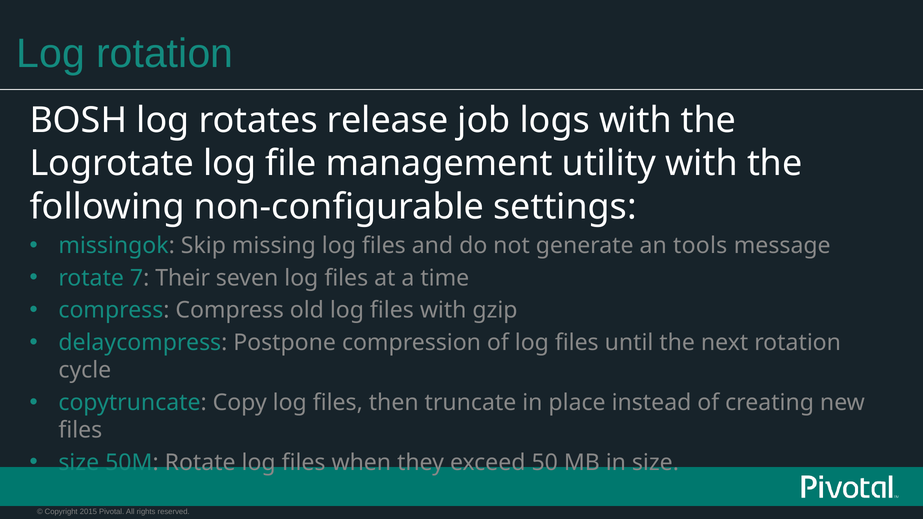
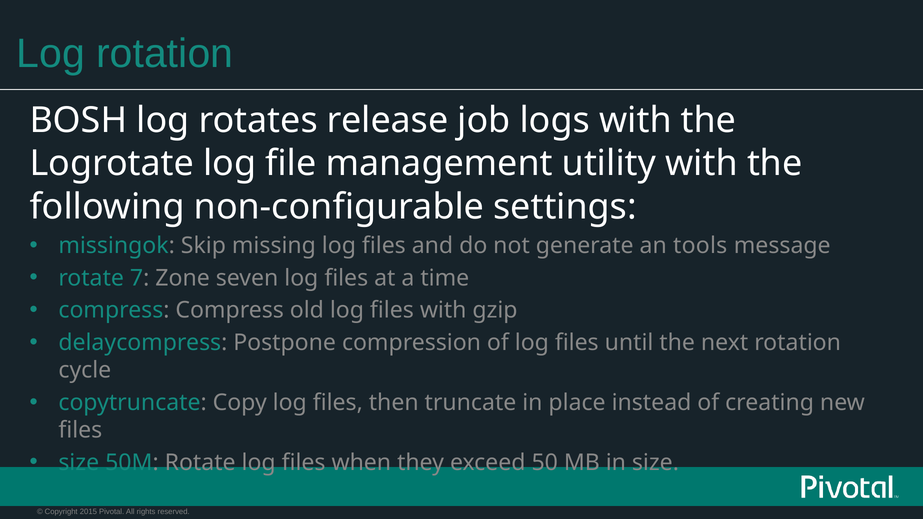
Their: Their -> Zone
